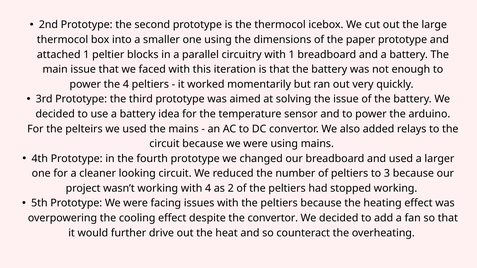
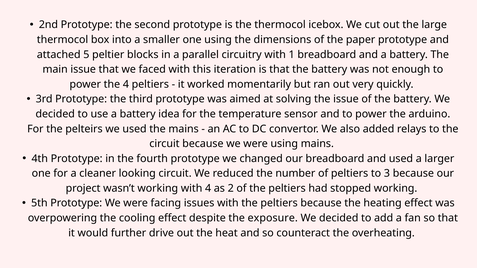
attached 1: 1 -> 5
the convertor: convertor -> exposure
